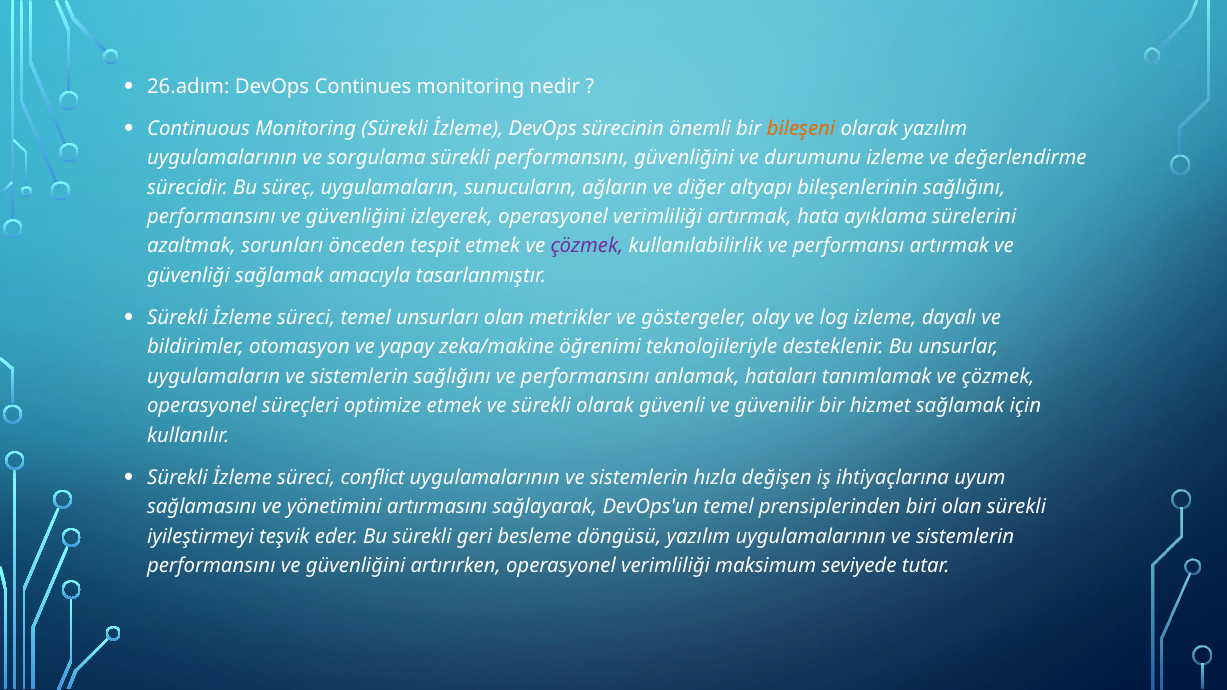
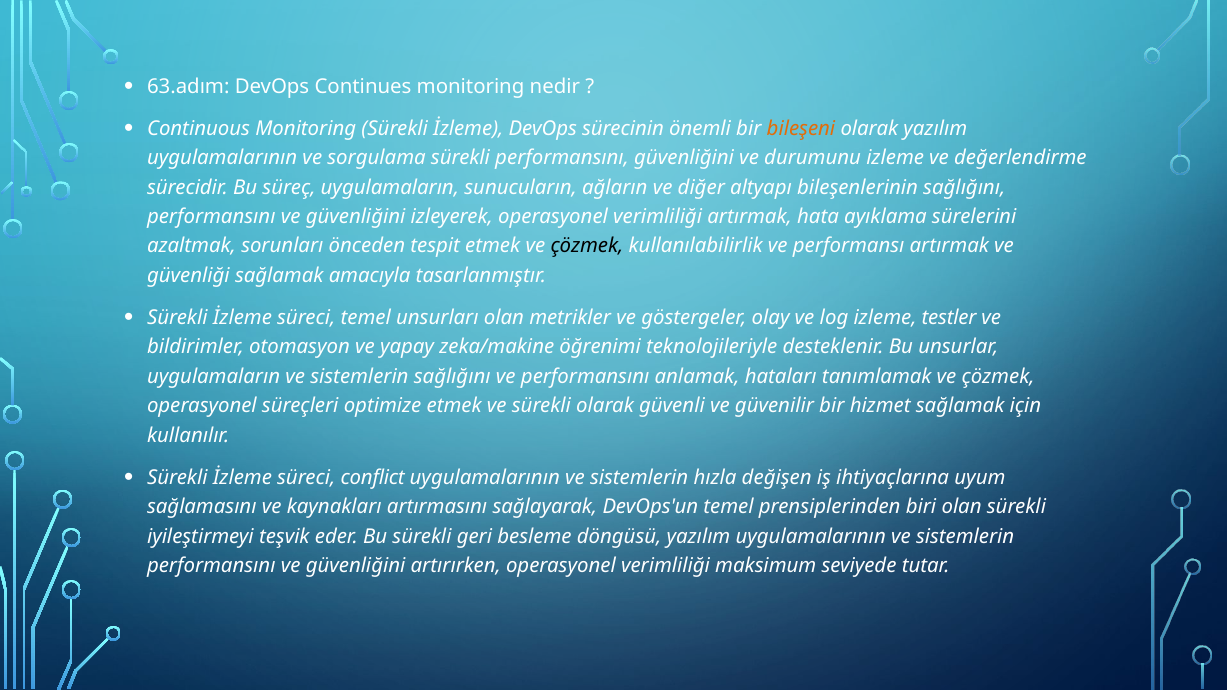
26.adım: 26.adım -> 63.adım
çözmek at (587, 246) colour: purple -> black
dayalı: dayalı -> testler
yönetimini: yönetimini -> kaynakları
